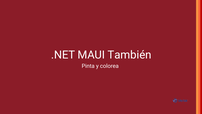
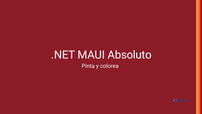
También: También -> Absoluto
